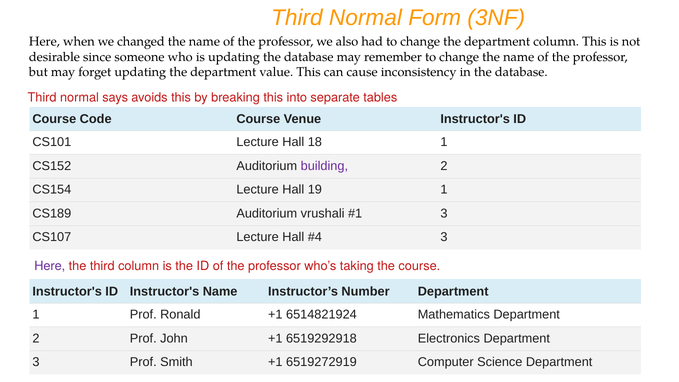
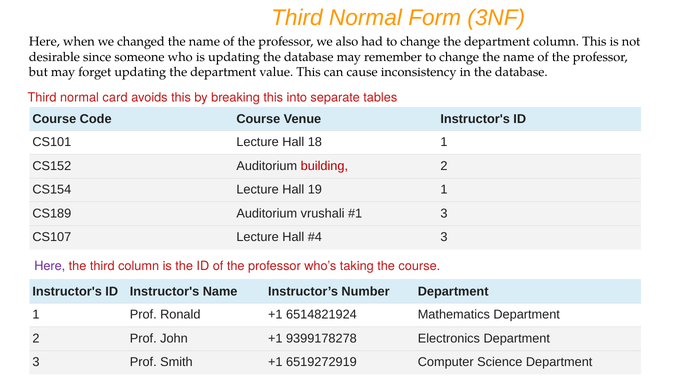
says: says -> card
building colour: purple -> red
6519292918: 6519292918 -> 9399178278
